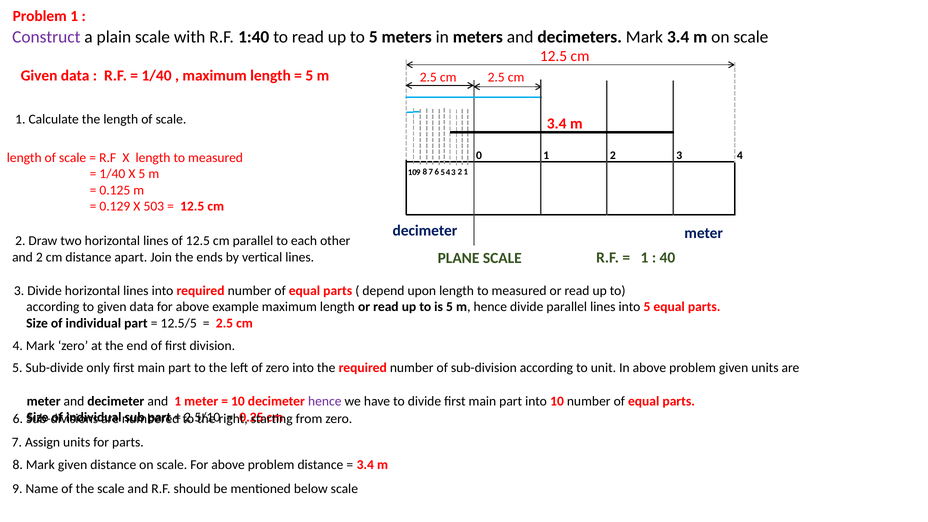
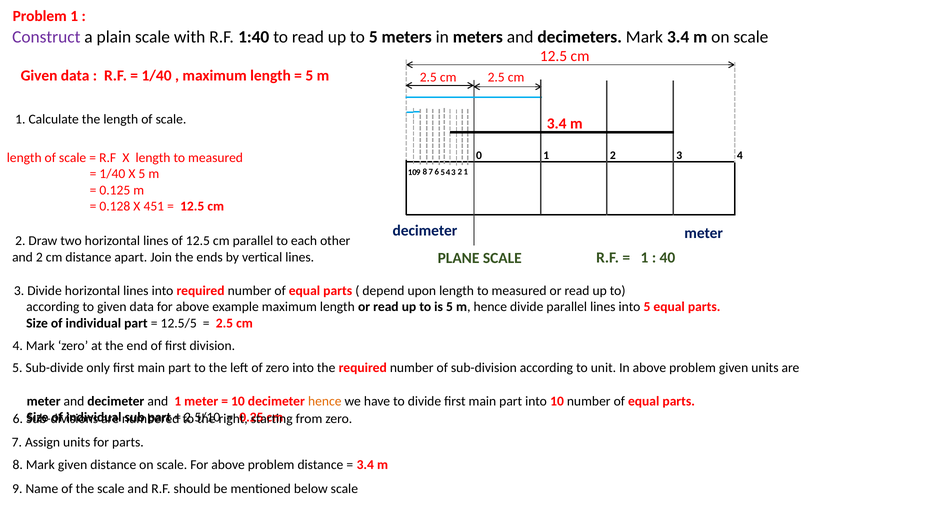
0.129: 0.129 -> 0.128
503: 503 -> 451
hence at (325, 401) colour: purple -> orange
